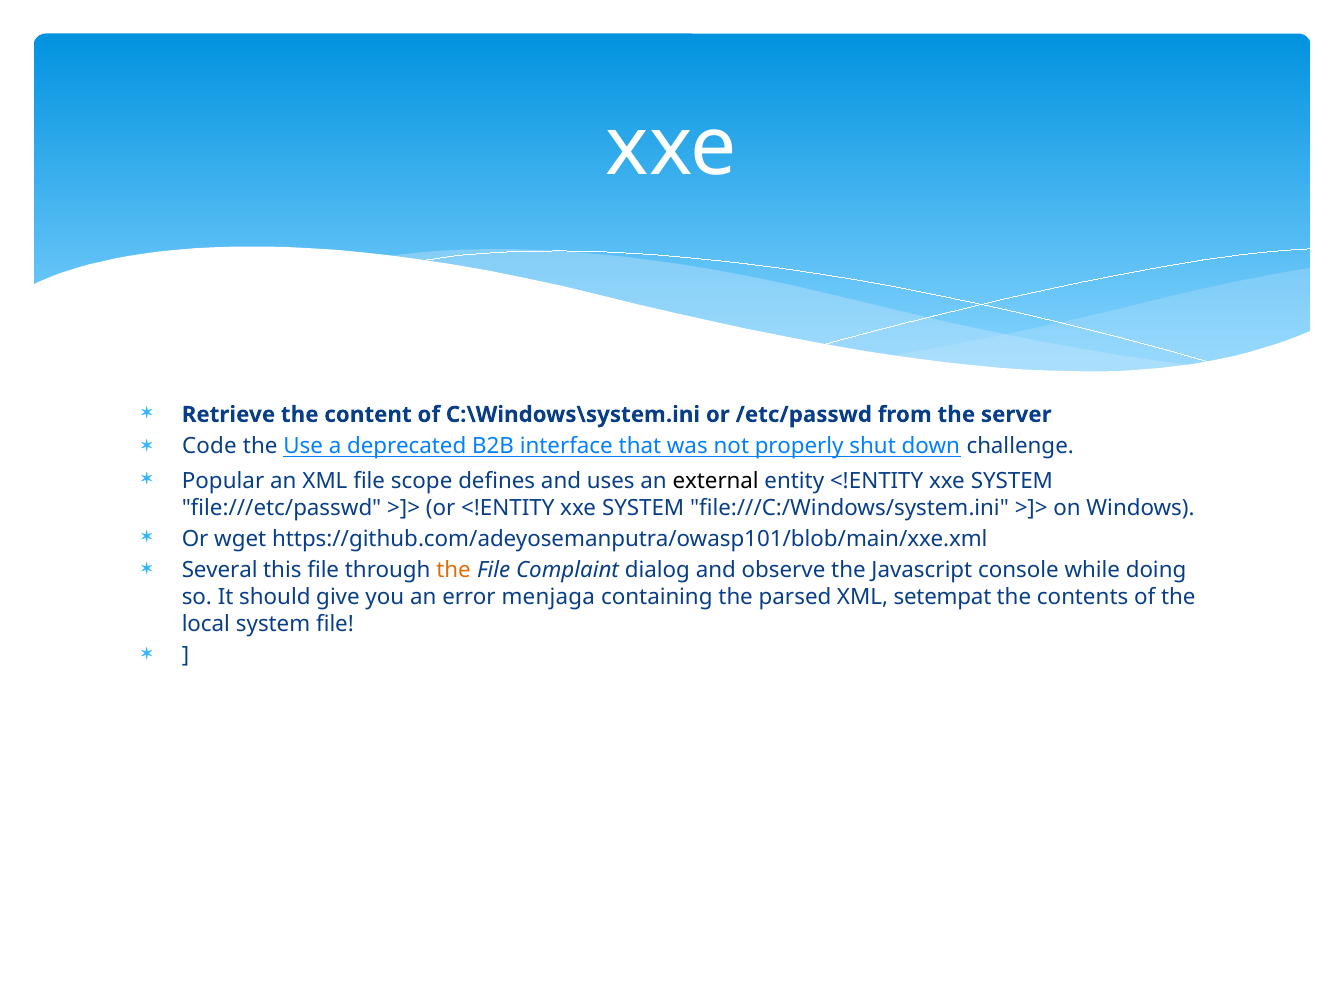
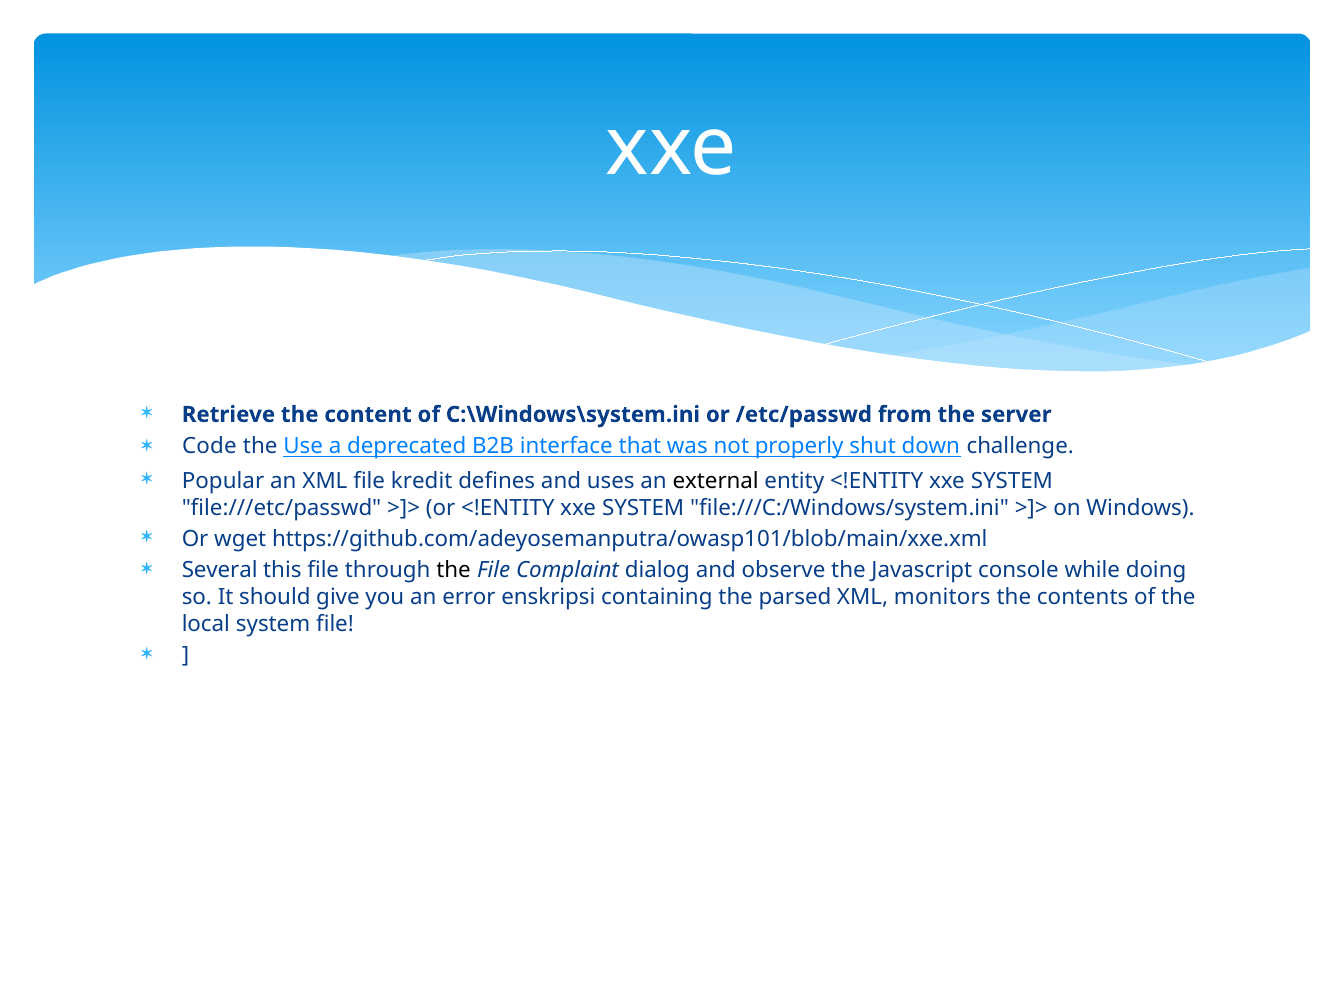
scope: scope -> kredit
the at (453, 571) colour: orange -> black
menjaga: menjaga -> enskripsi
setempat: setempat -> monitors
